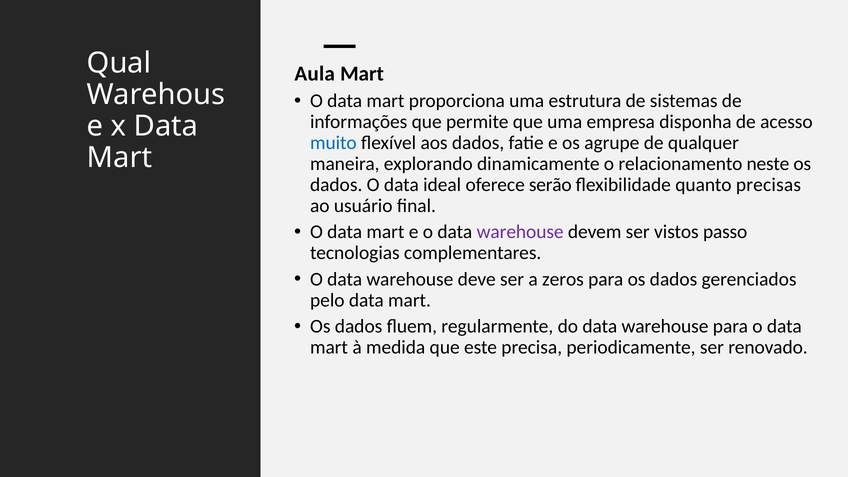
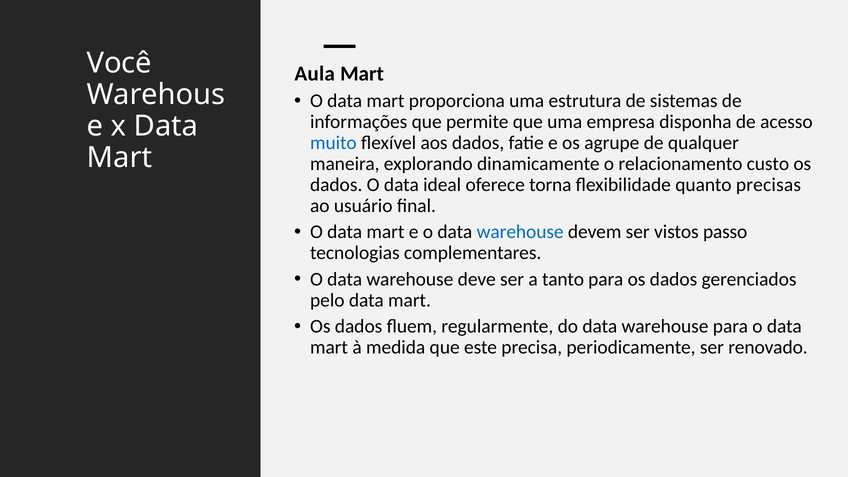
Qual: Qual -> Você
neste: neste -> custo
serão: serão -> torna
warehouse at (520, 232) colour: purple -> blue
zeros: zeros -> tanto
